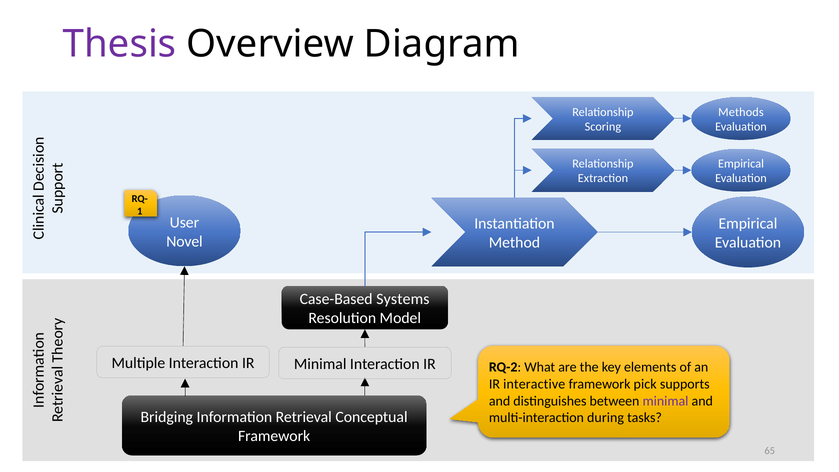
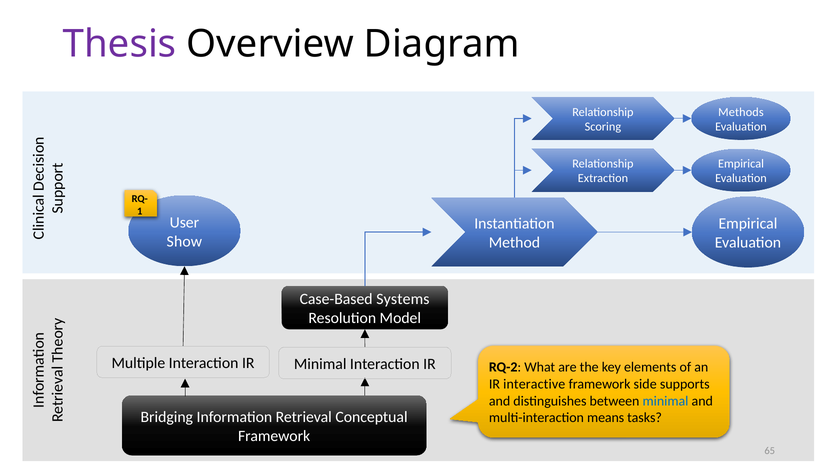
Novel: Novel -> Show
pick: pick -> side
minimal at (665, 401) colour: purple -> blue
during: during -> means
